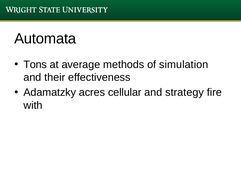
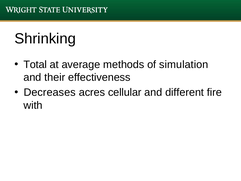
Automata: Automata -> Shrinking
Tons: Tons -> Total
Adamatzky: Adamatzky -> Decreases
strategy: strategy -> different
